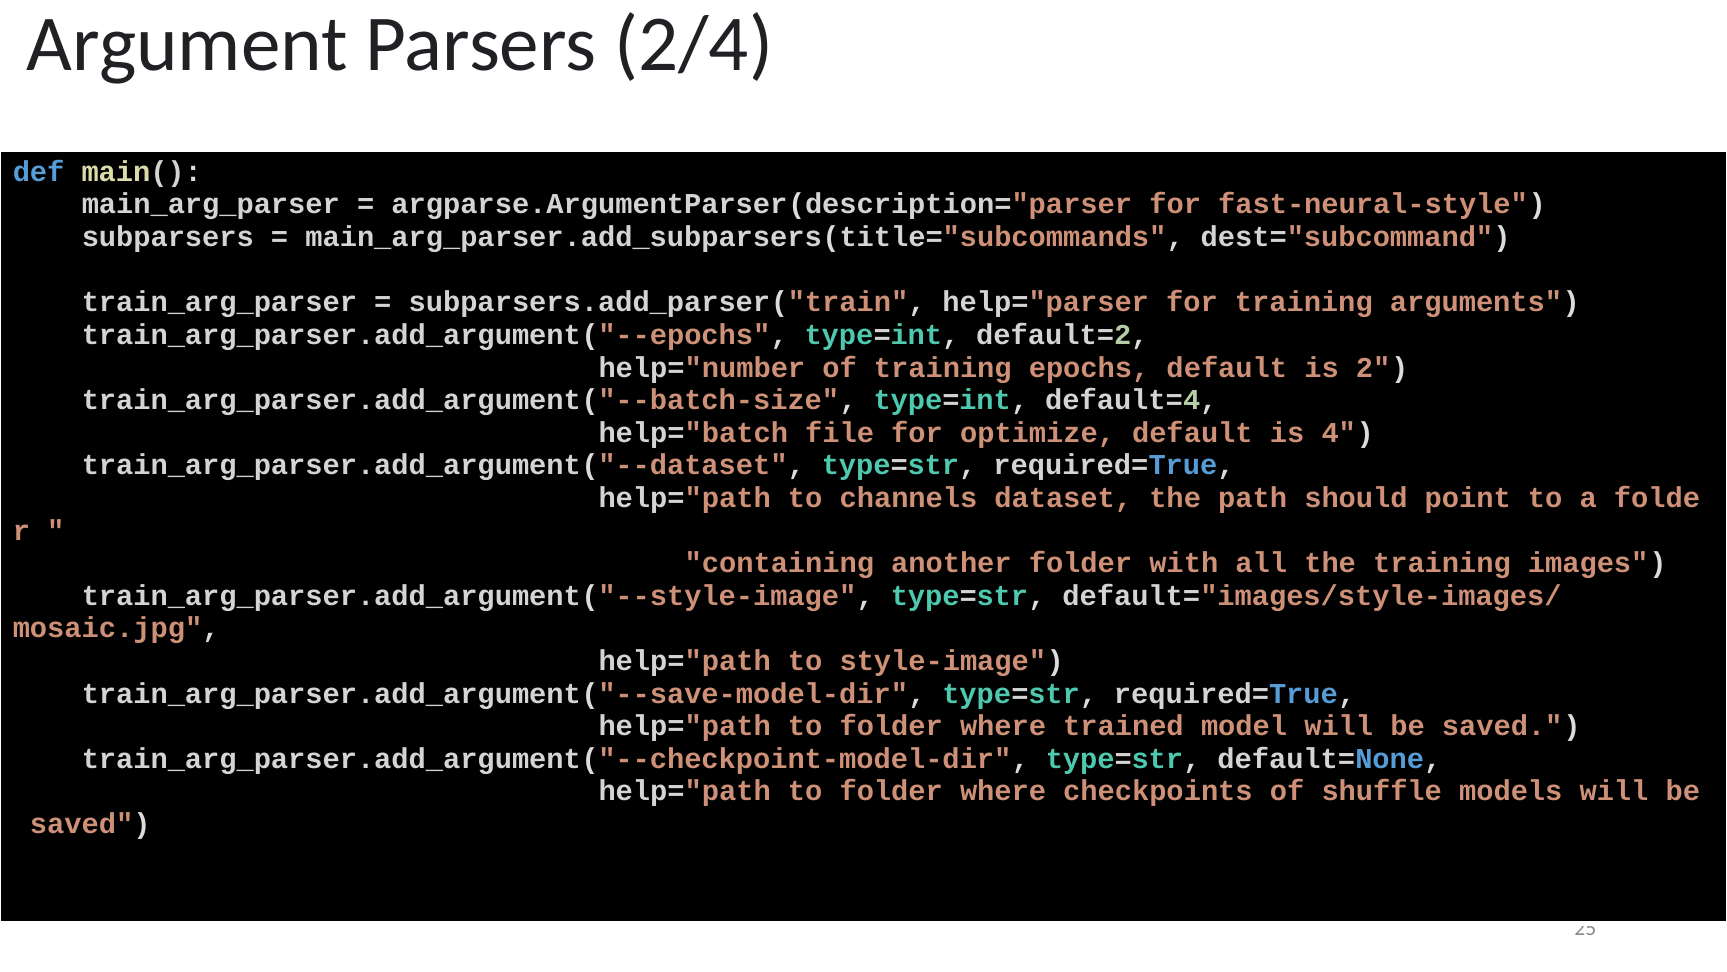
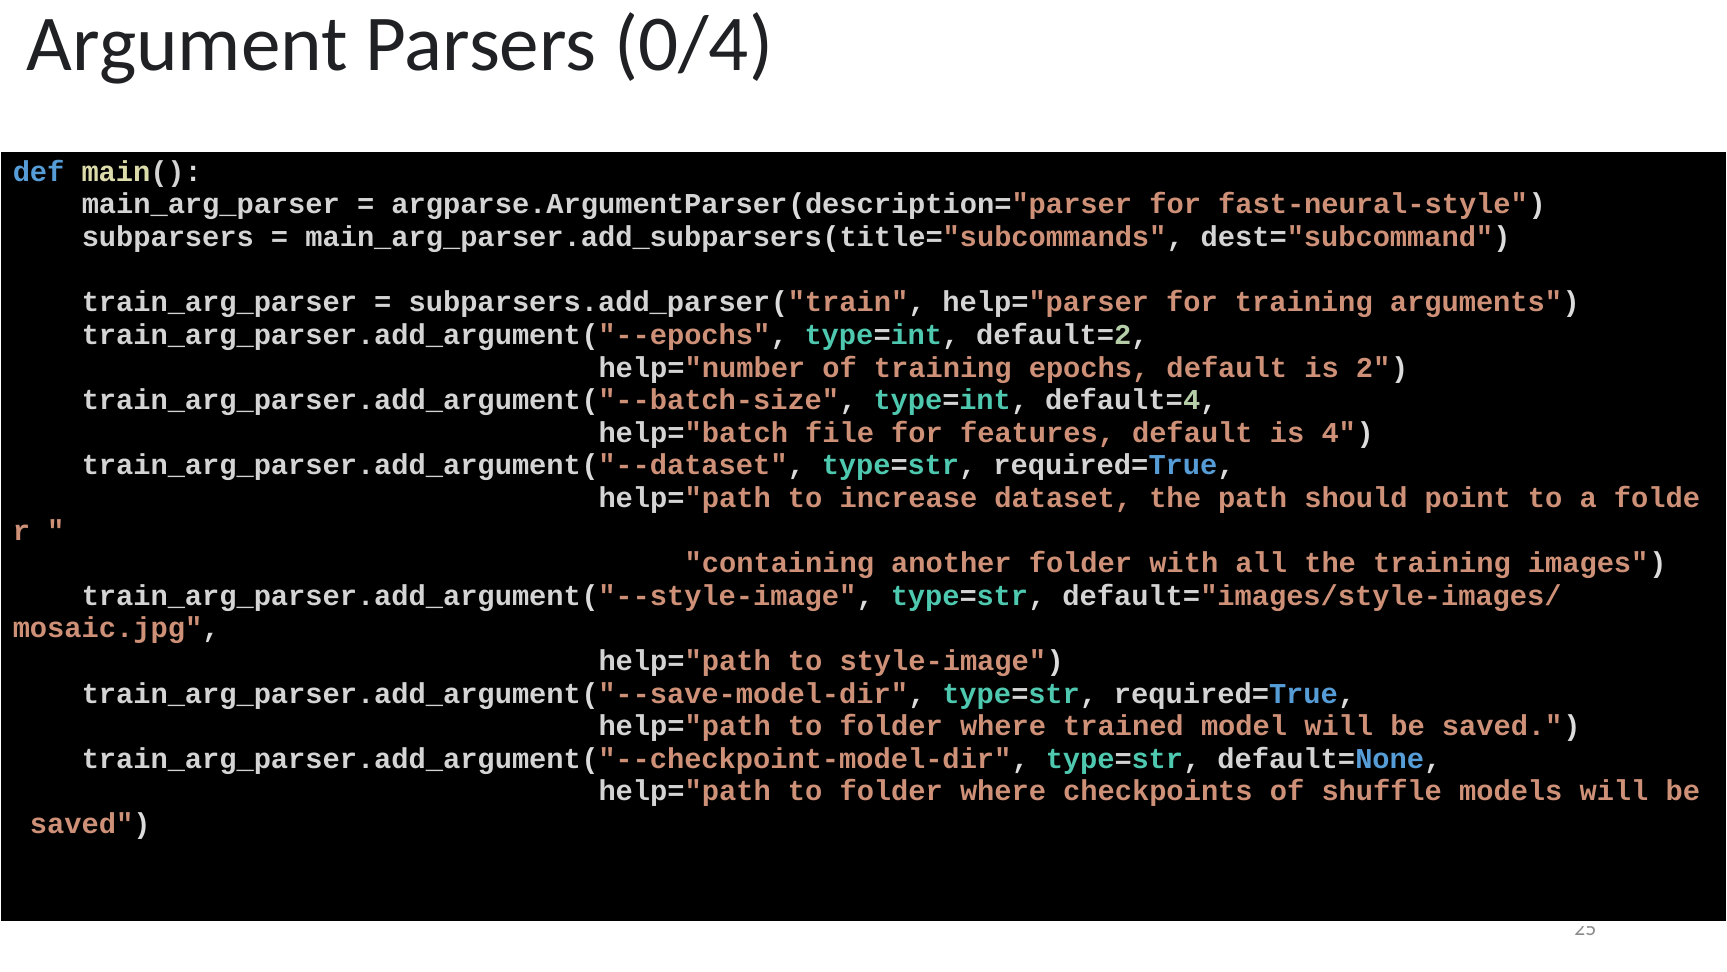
2/4: 2/4 -> 0/4
optimize: optimize -> features
channels: channels -> increase
